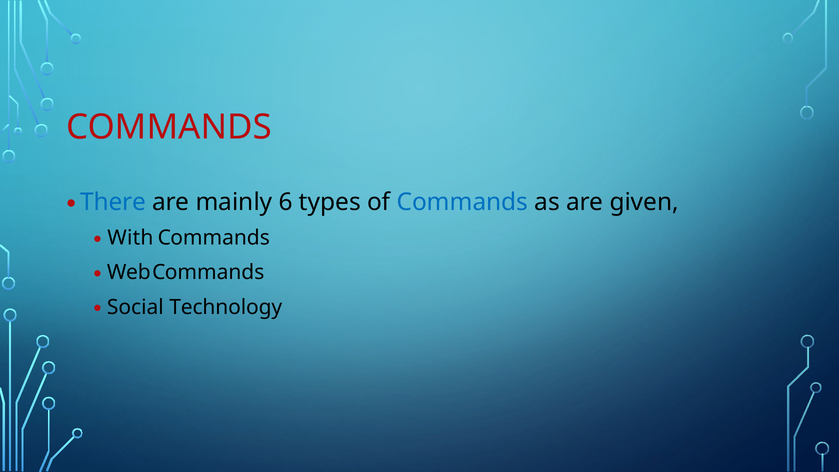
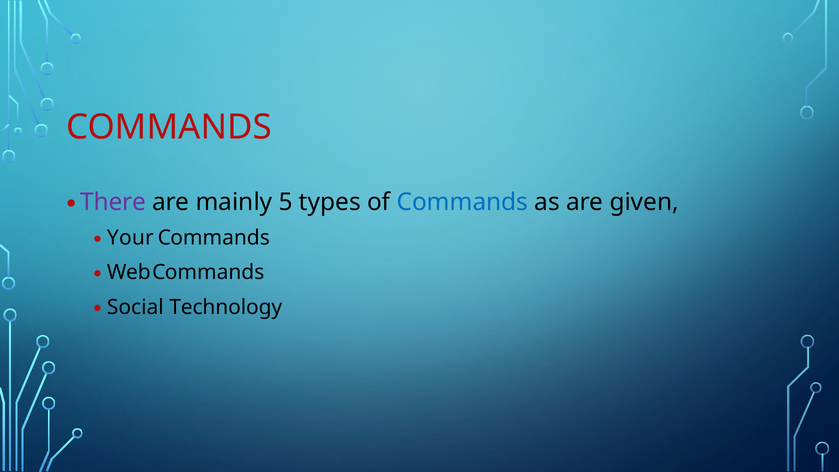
There colour: blue -> purple
6: 6 -> 5
With: With -> Your
